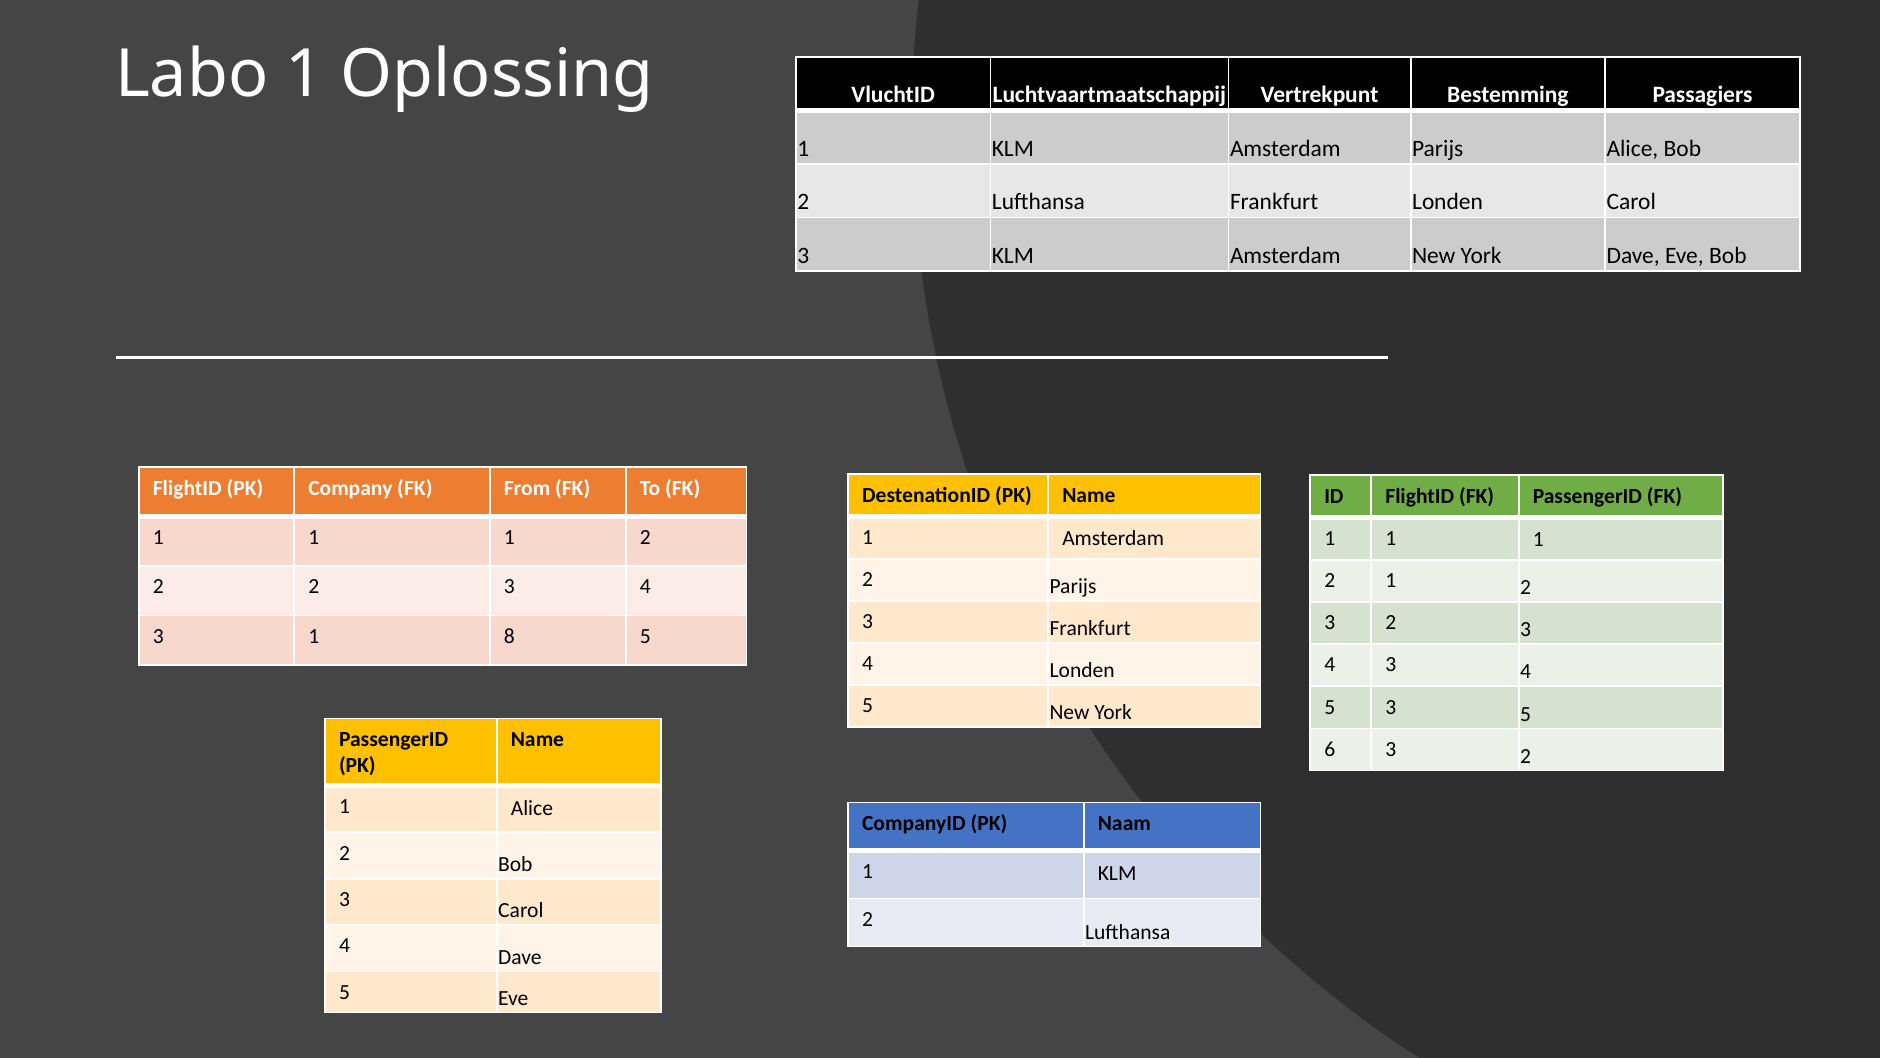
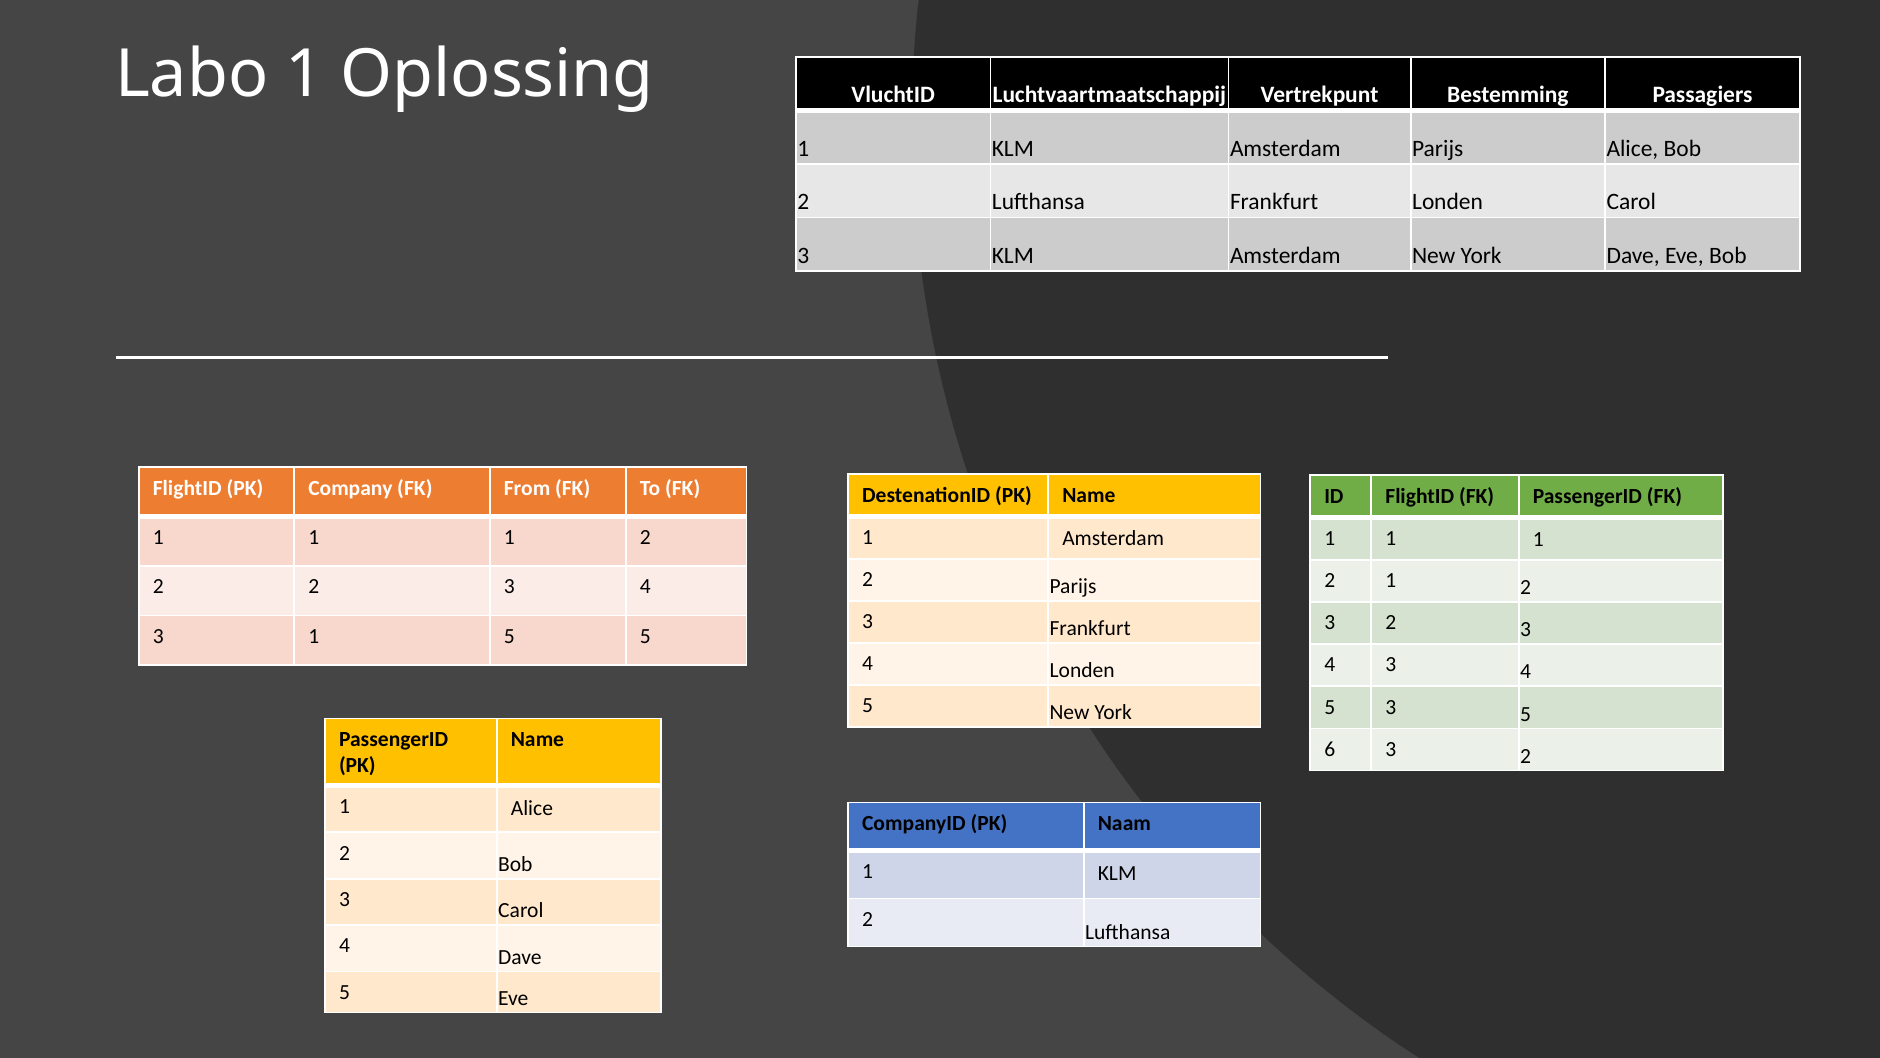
1 8: 8 -> 5
